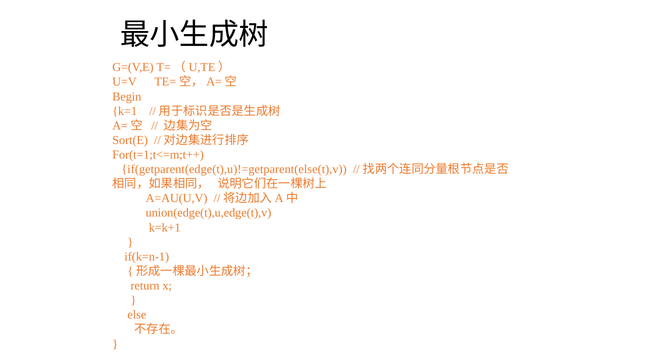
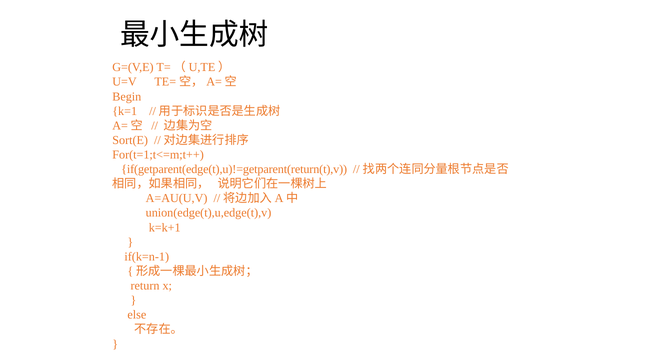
if(getparent(edge(t),u)!=getparent(else(t),v: if(getparent(edge(t),u)!=getparent(else(t),v -> if(getparent(edge(t),u)!=getparent(return(t),v
